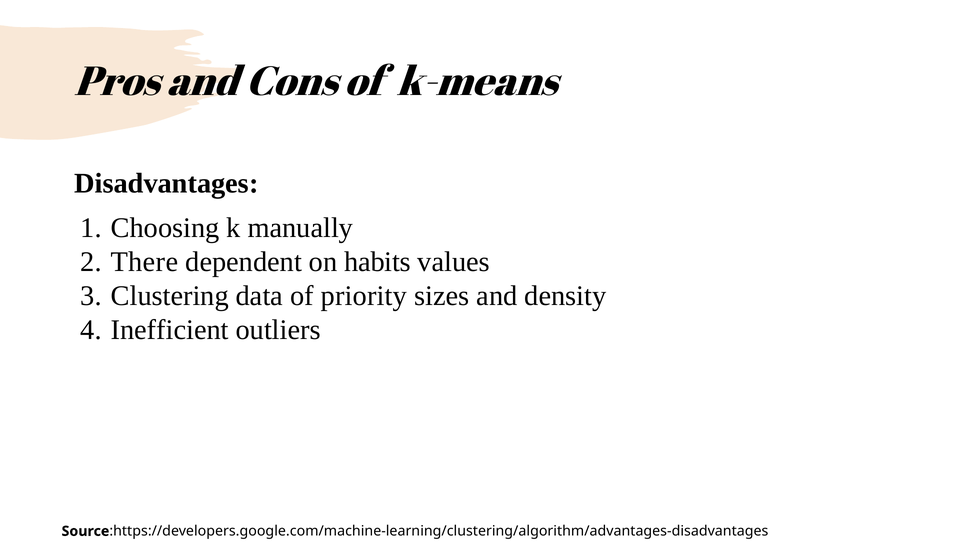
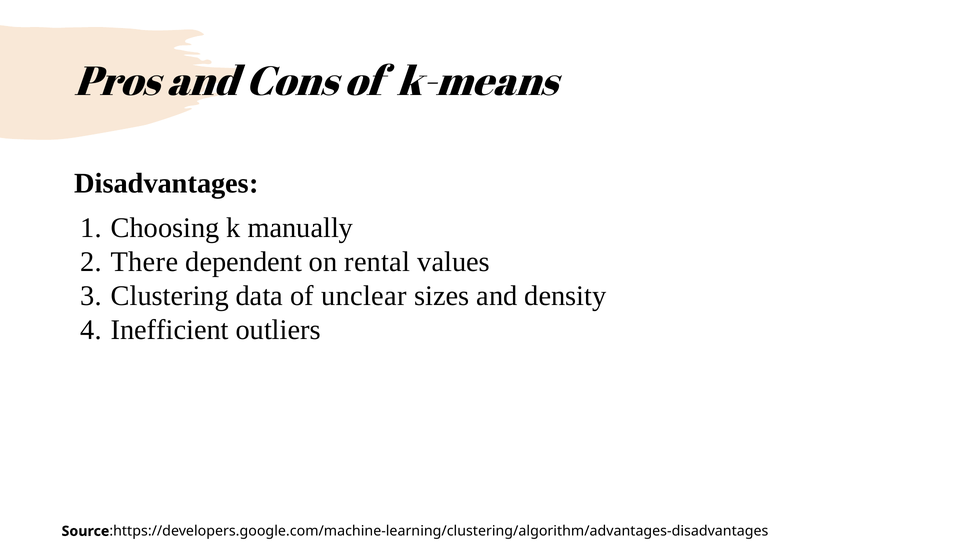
habits: habits -> rental
priority: priority -> unclear
